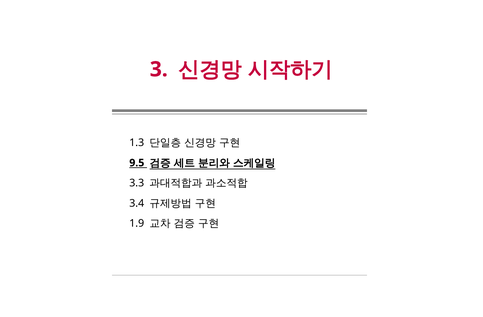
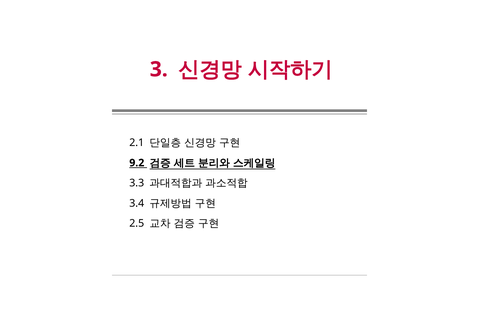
1.3: 1.3 -> 2.1
9.5: 9.5 -> 9.2
1.9: 1.9 -> 2.5
